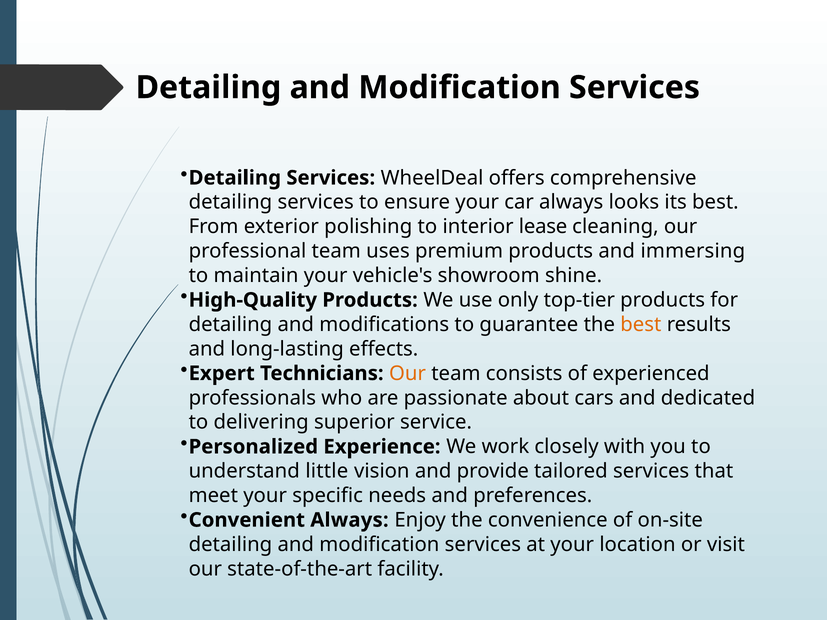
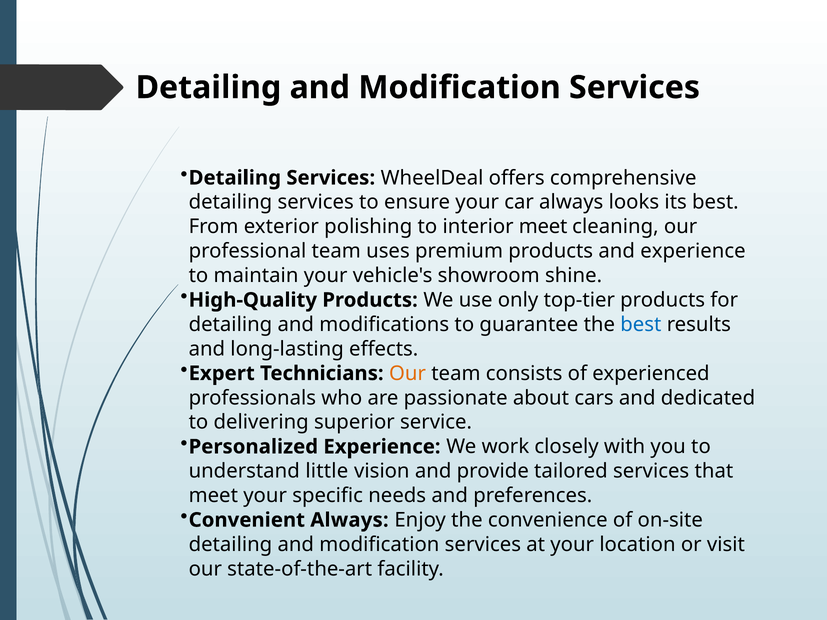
interior lease: lease -> meet
and immersing: immersing -> experience
best at (641, 325) colour: orange -> blue
